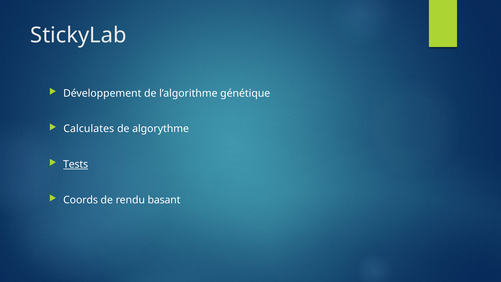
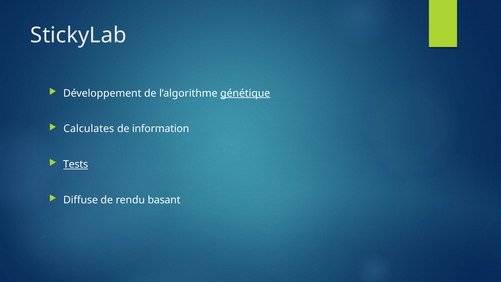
génétique underline: none -> present
algorythme: algorythme -> information
Coords: Coords -> Diffuse
